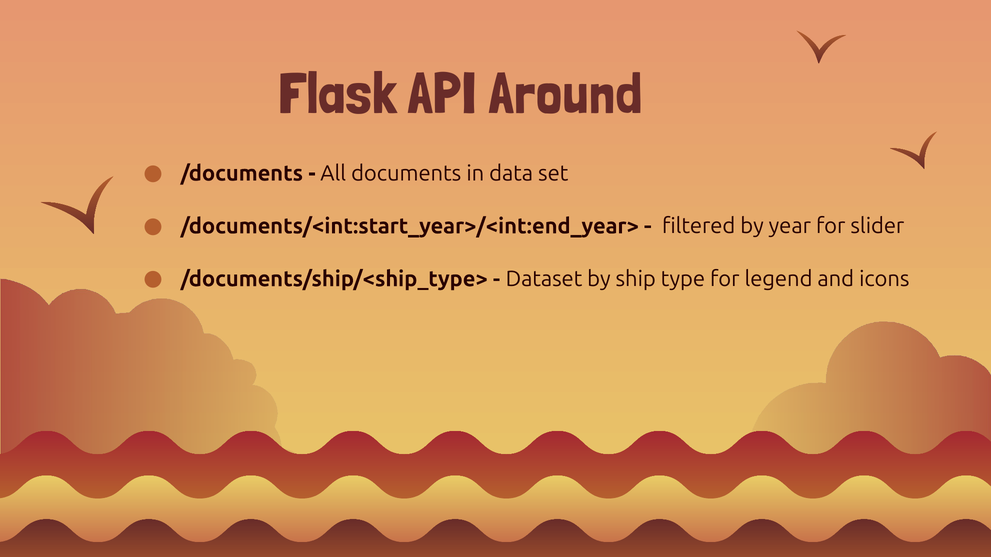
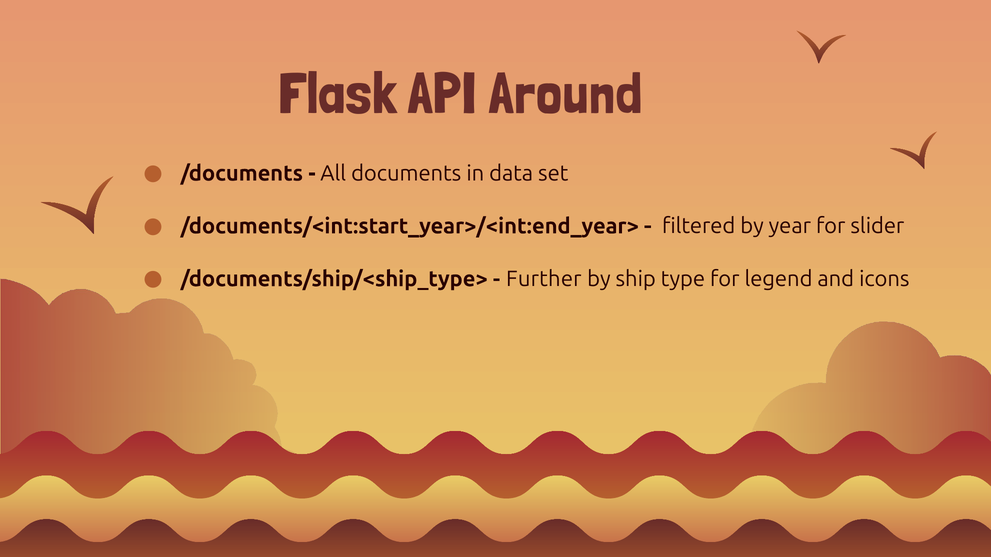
Dataset: Dataset -> Further
